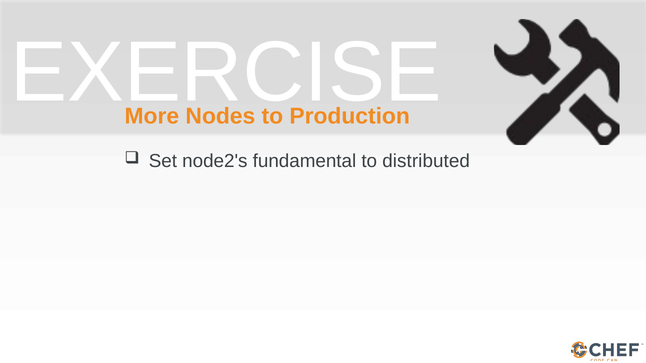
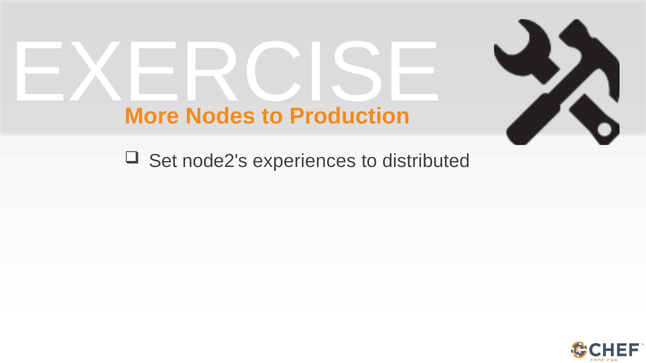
fundamental: fundamental -> experiences
